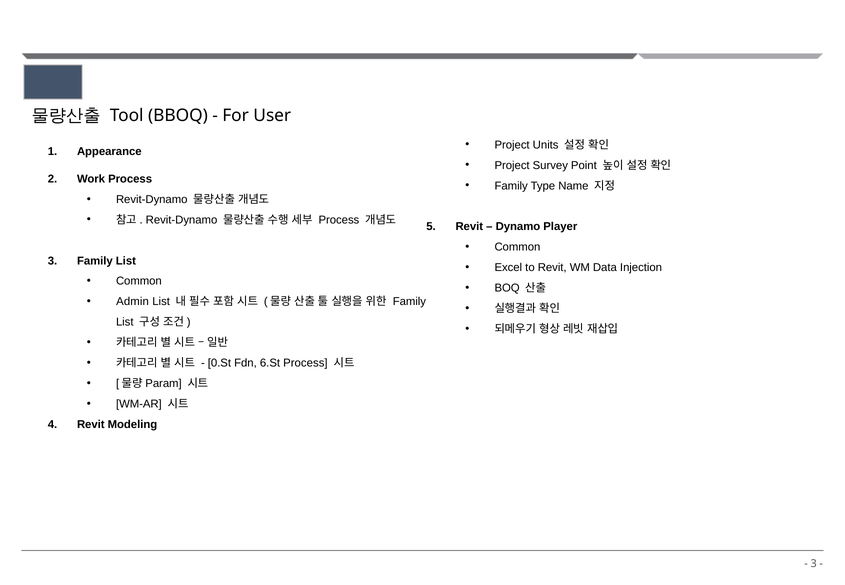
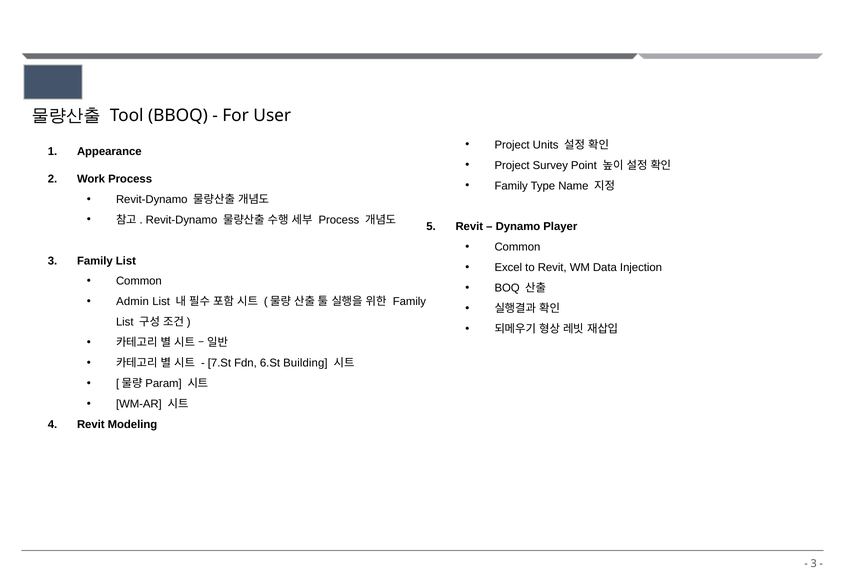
0.St: 0.St -> 7.St
6.St Process: Process -> Building
